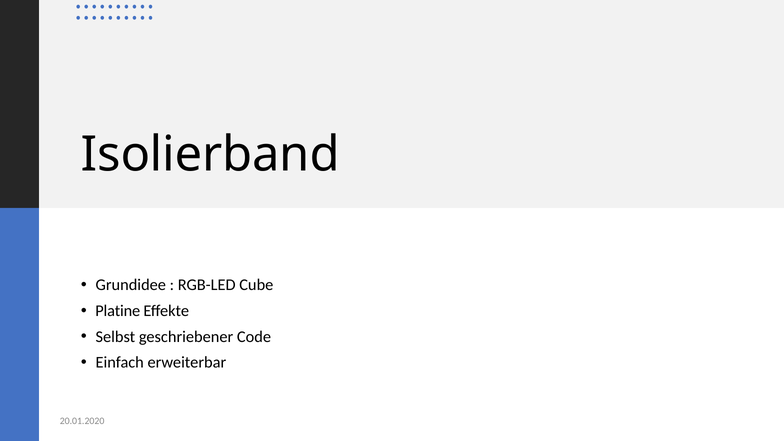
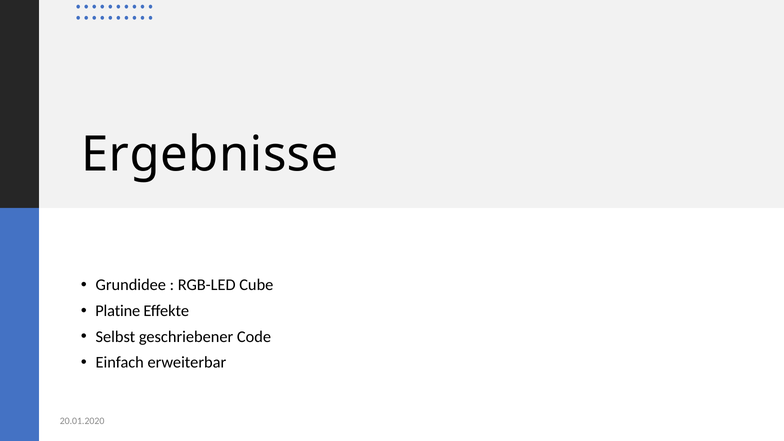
Isolierband: Isolierband -> Ergebnisse
